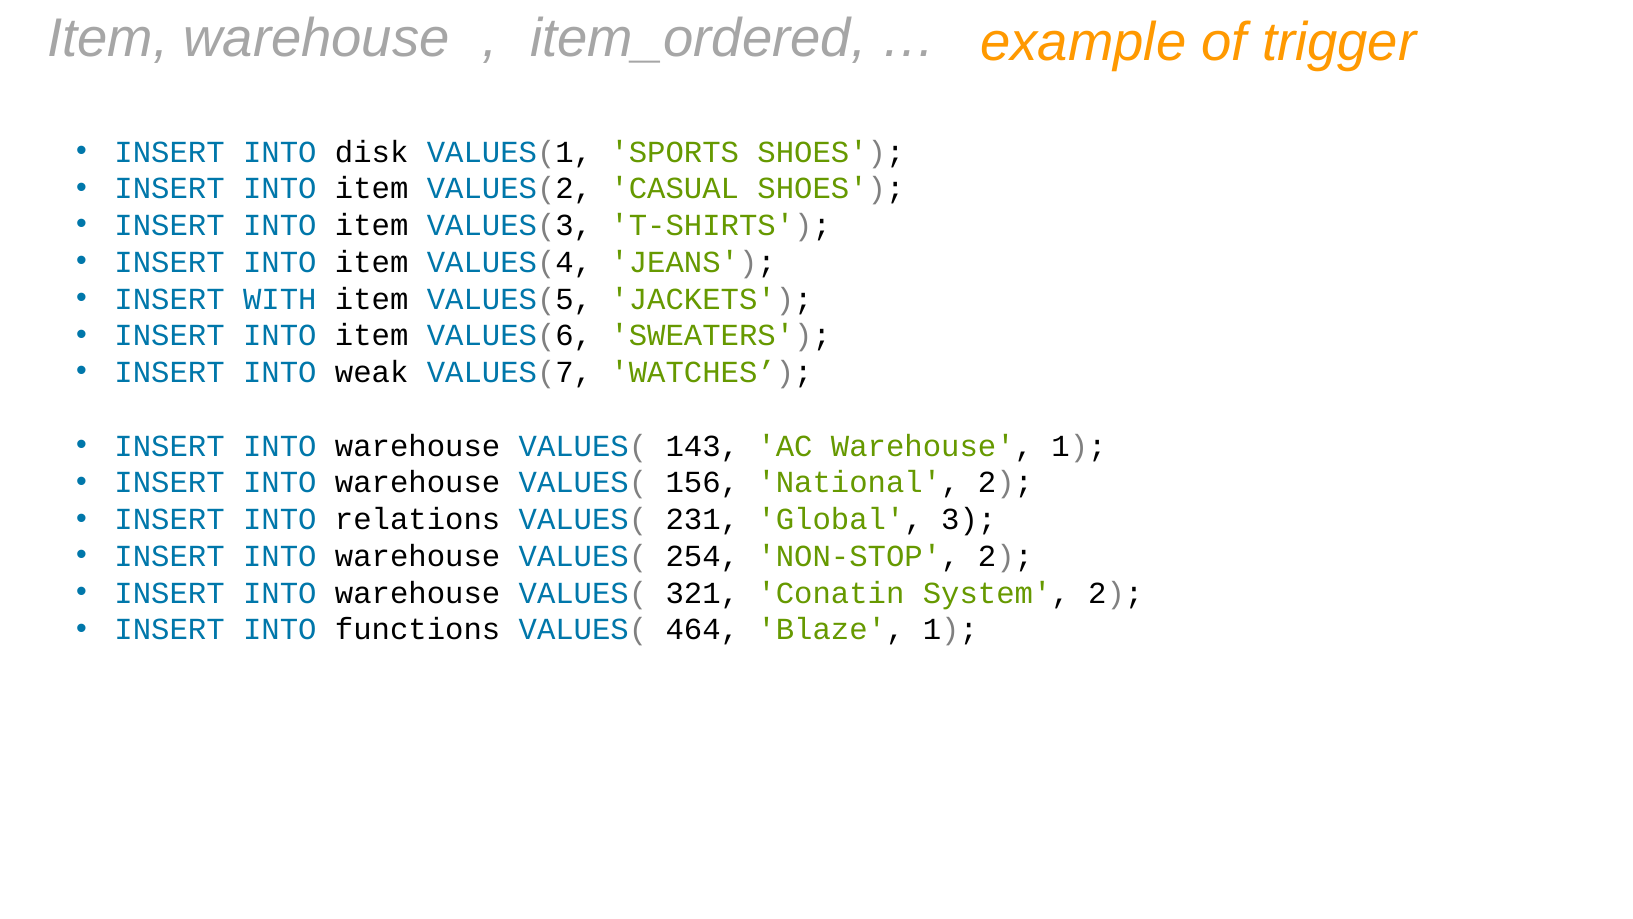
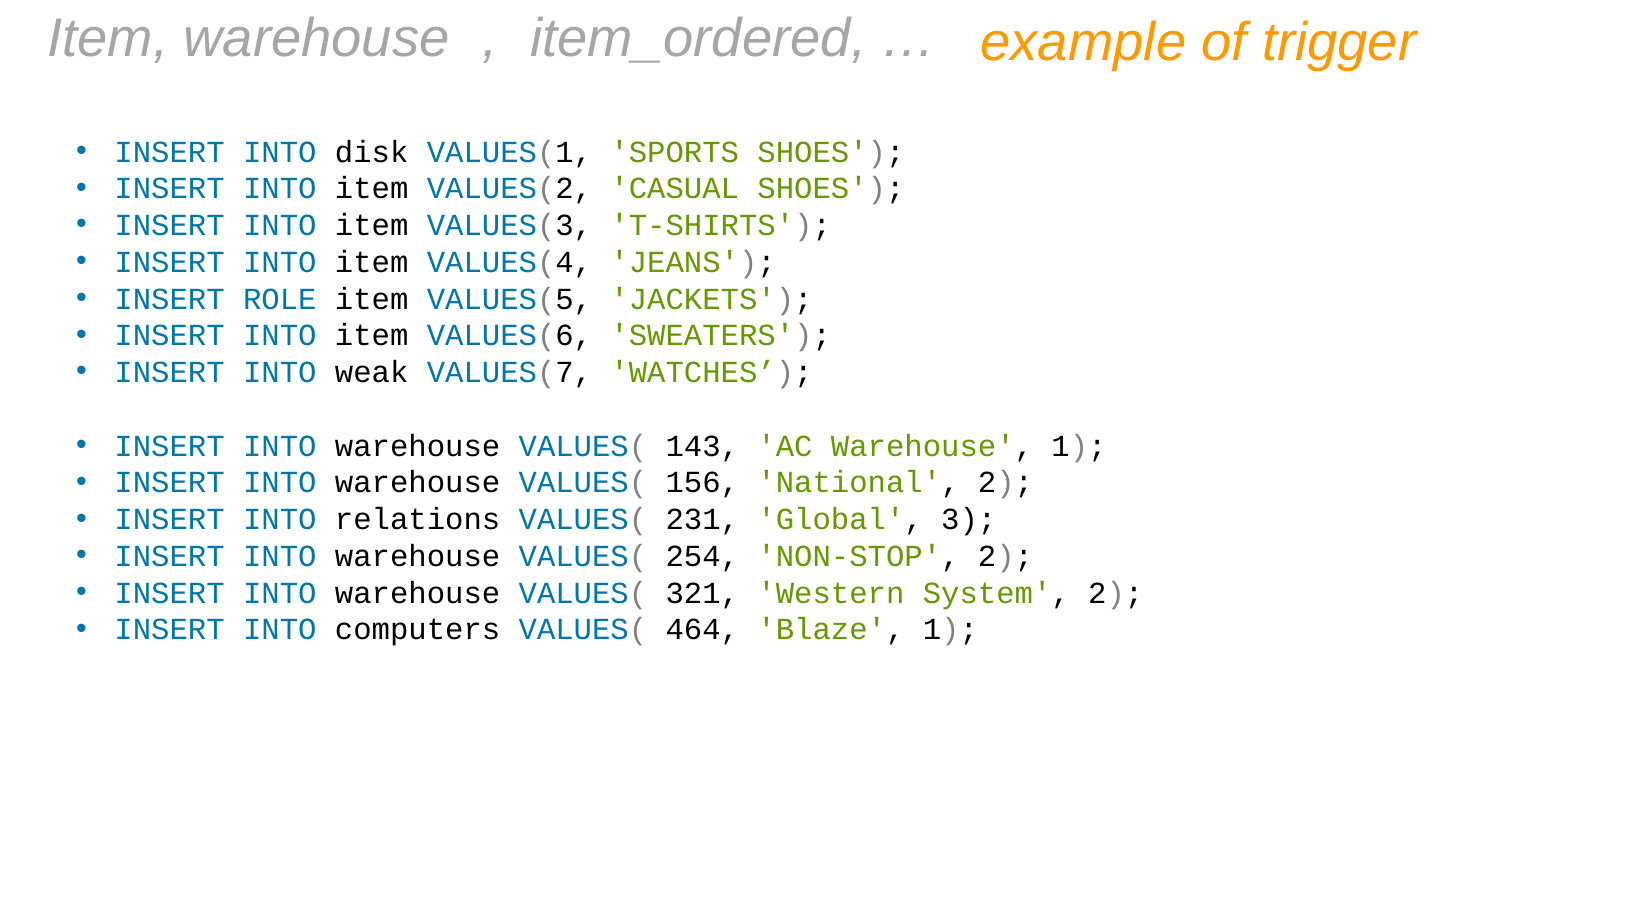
WITH: WITH -> ROLE
Conatin: Conatin -> Western
functions: functions -> computers
